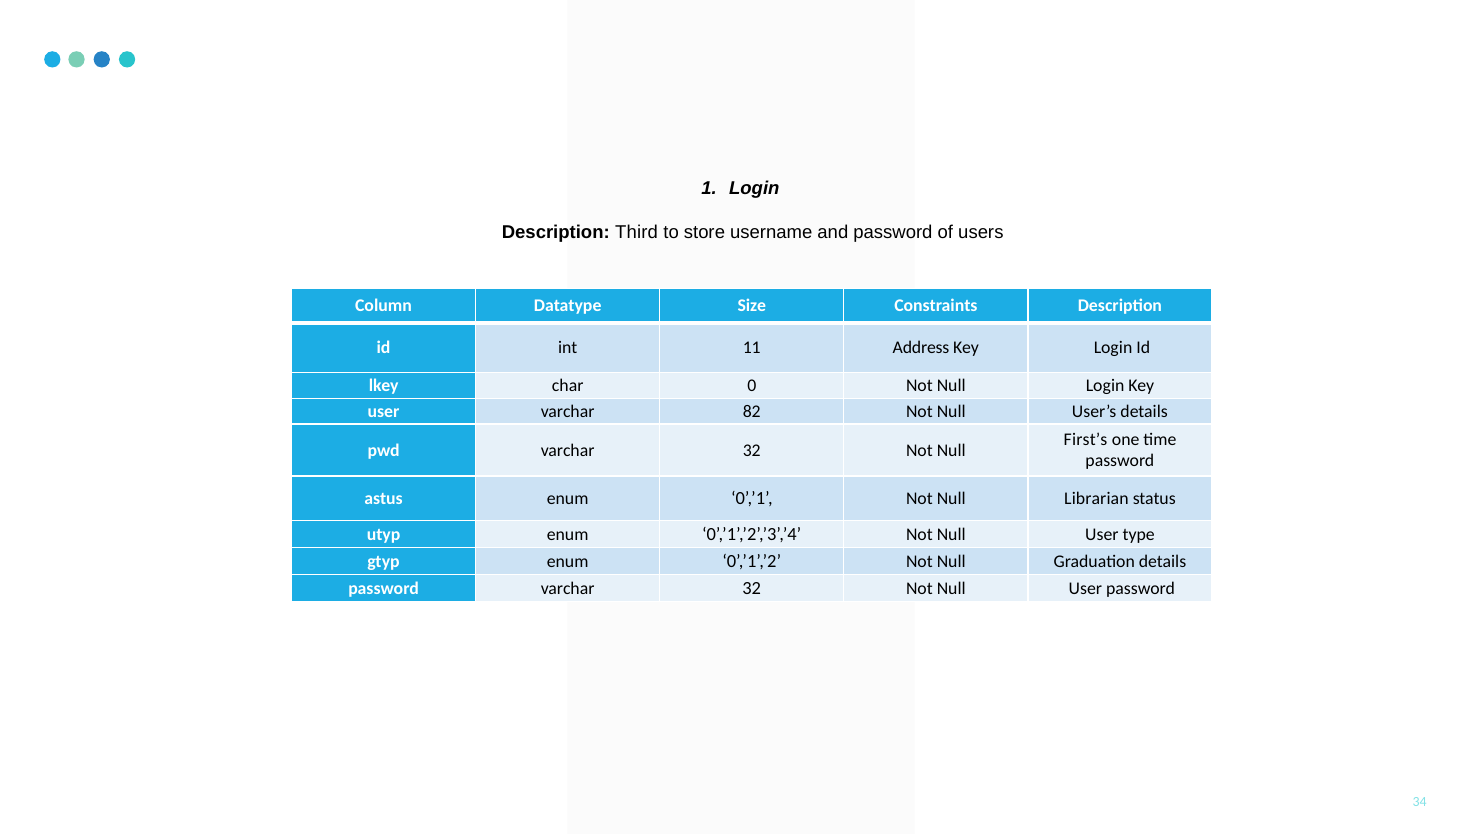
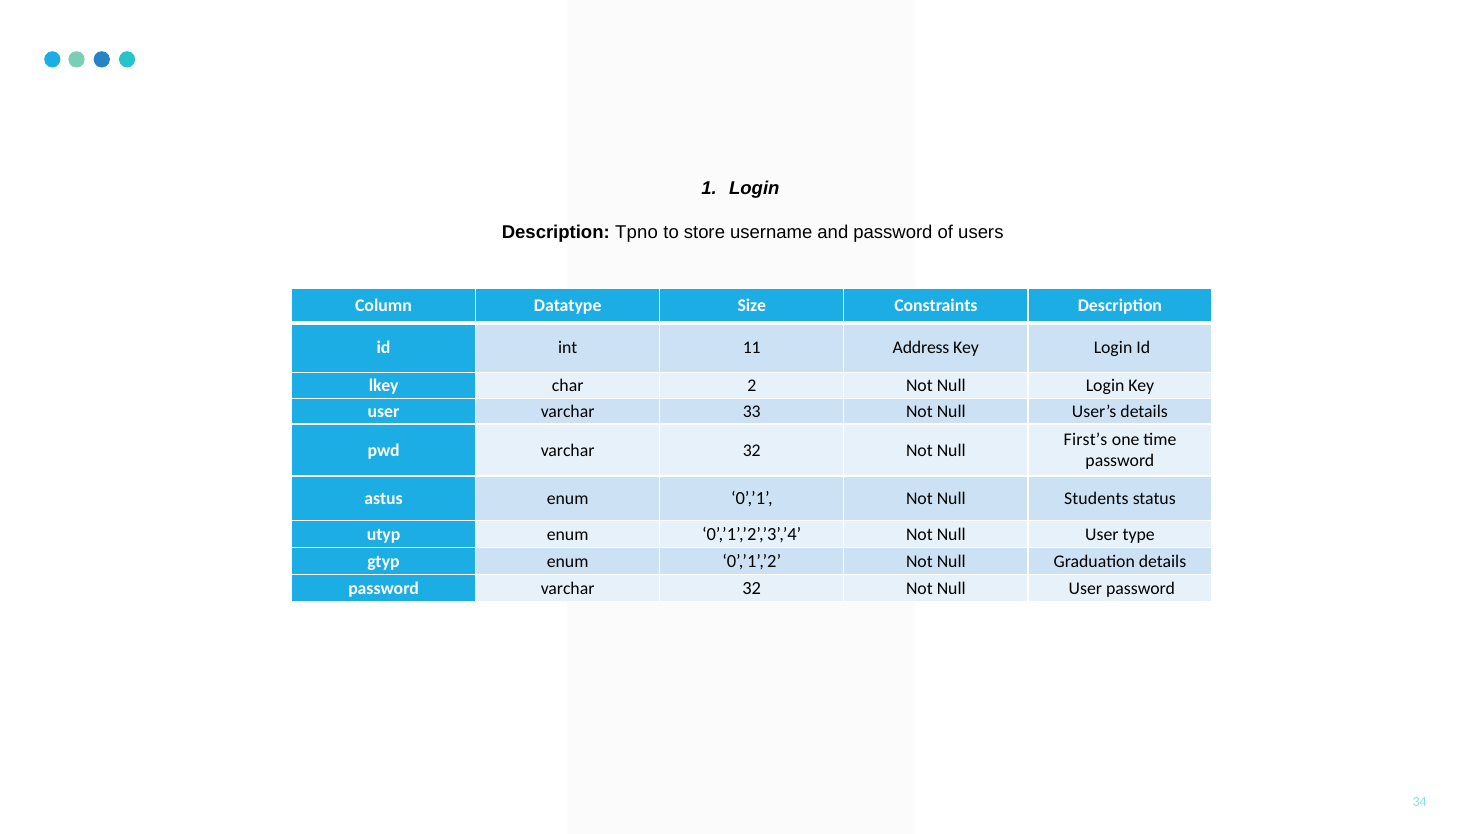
Third: Third -> Tpno
0: 0 -> 2
82: 82 -> 33
Librarian: Librarian -> Students
